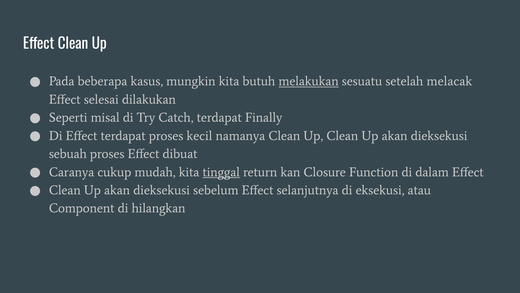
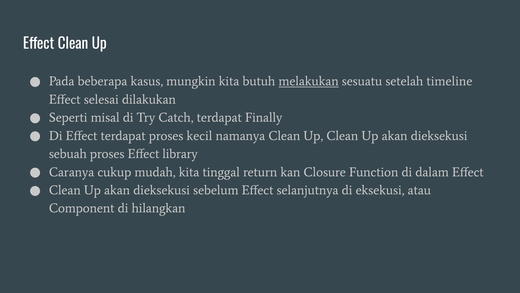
melacak: melacak -> timeline
dibuat: dibuat -> library
tinggal underline: present -> none
